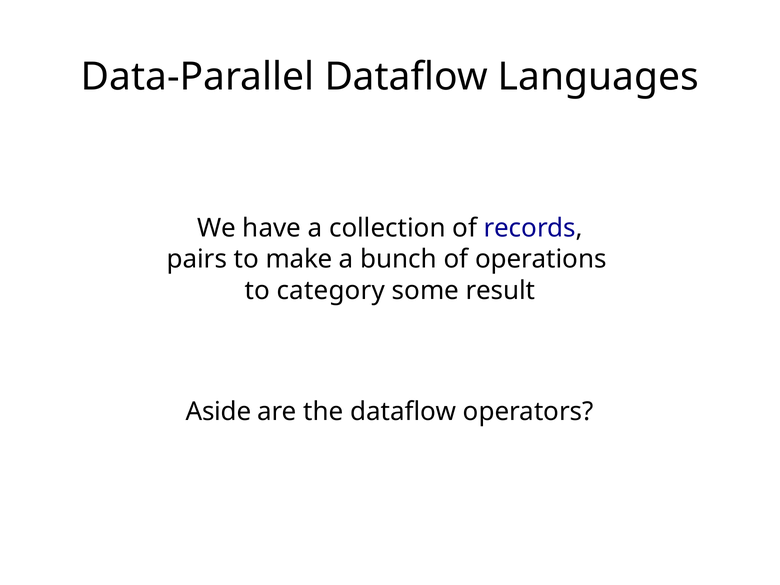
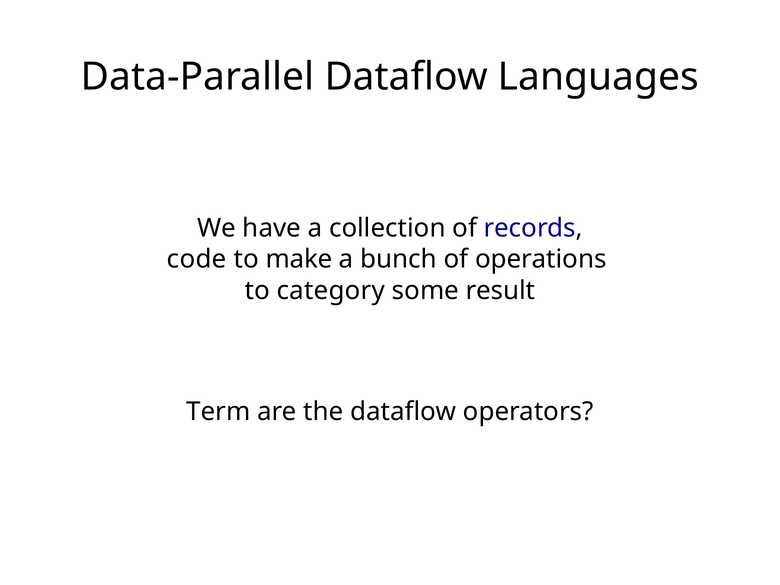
pairs: pairs -> code
Aside: Aside -> Term
